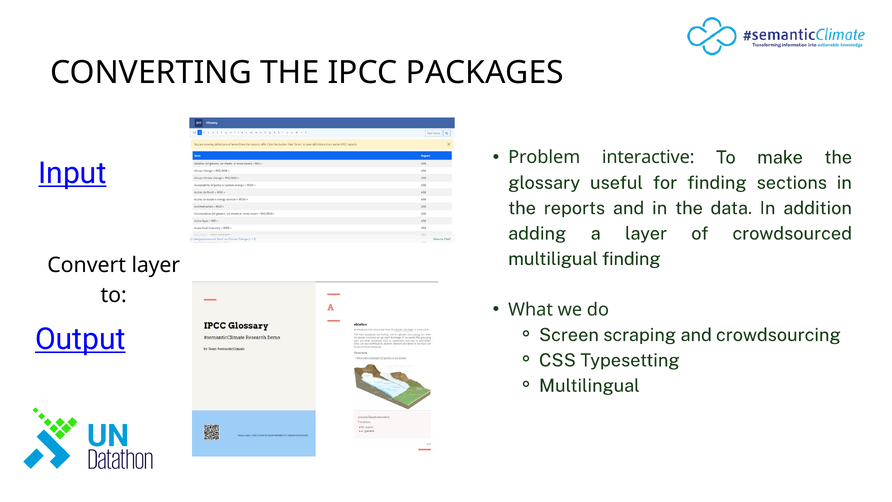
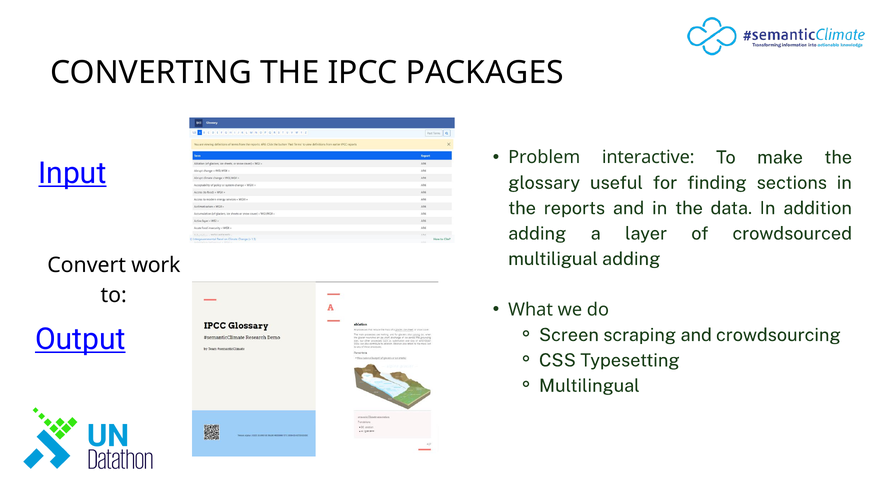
multiligual finding: finding -> adding
Convert layer: layer -> work
